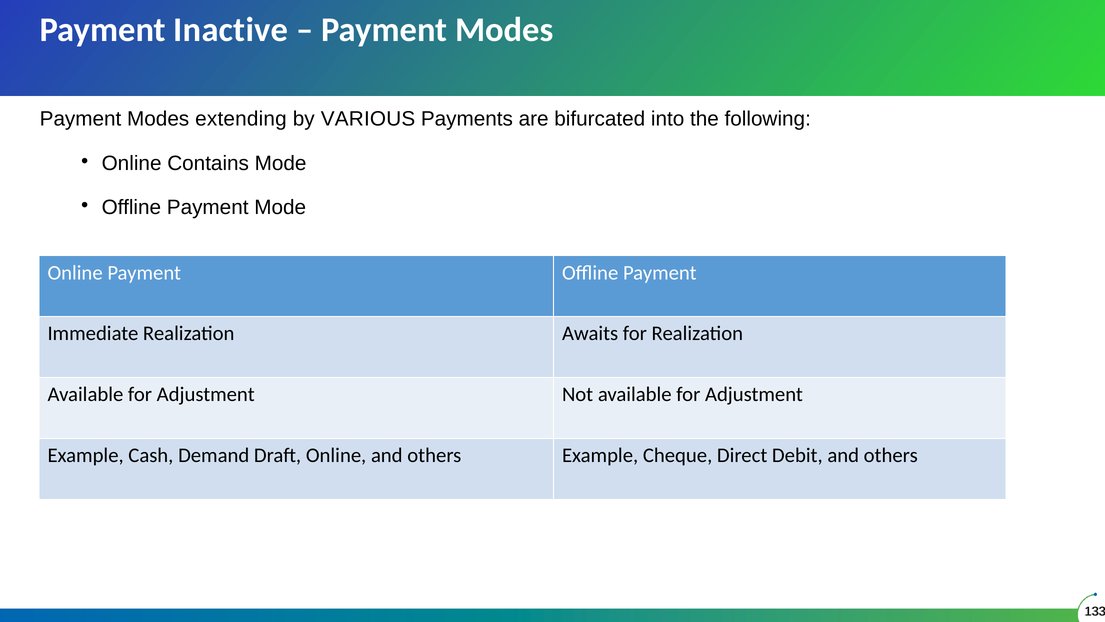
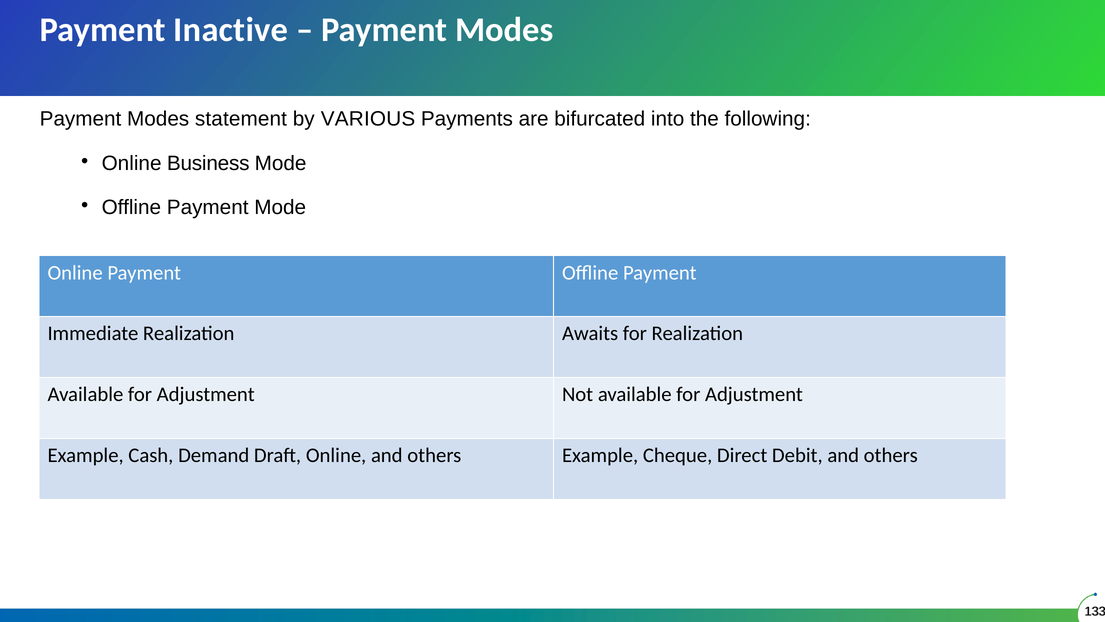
extending: extending -> statement
Contains: Contains -> Business
